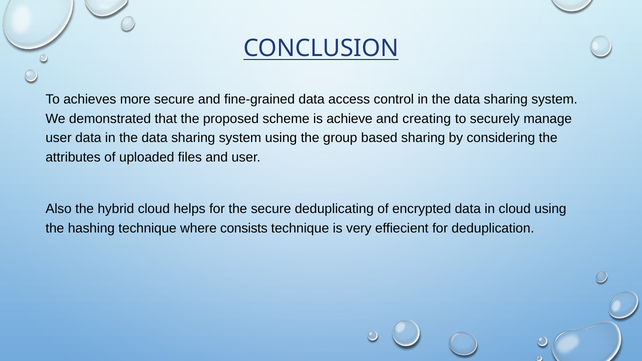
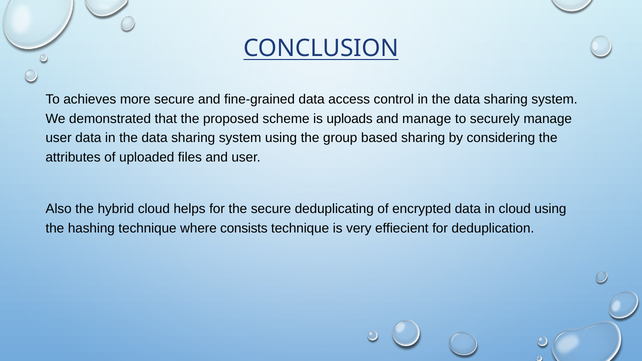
achieve: achieve -> uploads
and creating: creating -> manage
